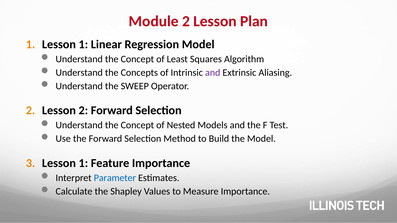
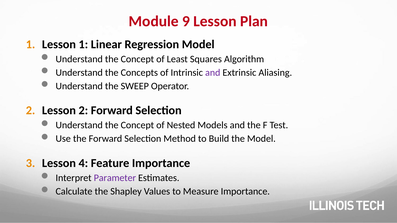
Module 2: 2 -> 9
3 Lesson 1: 1 -> 4
Parameter colour: blue -> purple
